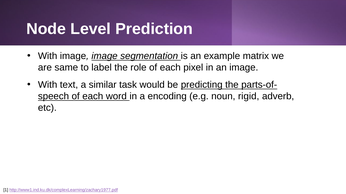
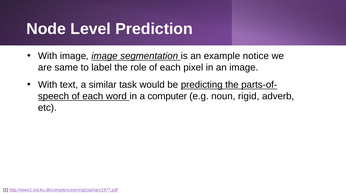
matrix: matrix -> notice
encoding: encoding -> computer
